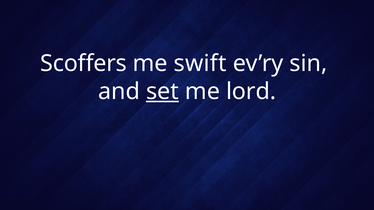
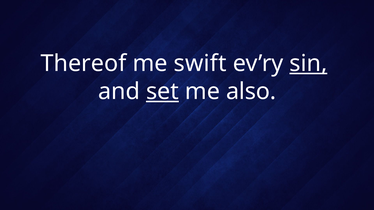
Scoffers: Scoffers -> Thereof
sin underline: none -> present
lord: lord -> also
